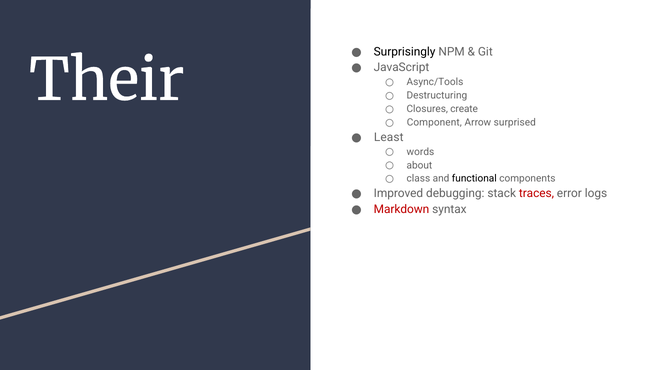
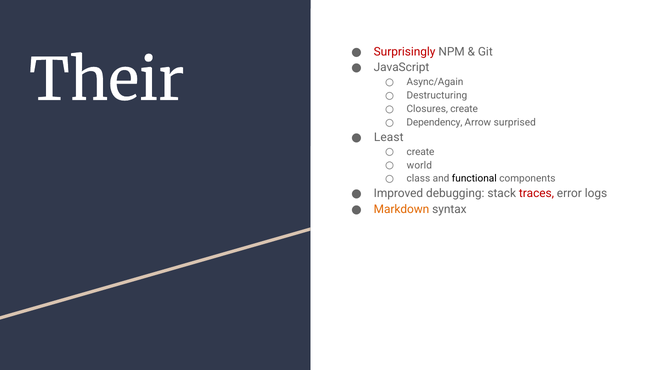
Surprisingly colour: black -> red
Async/Tools: Async/Tools -> Async/Again
Component: Component -> Dependency
words at (420, 152): words -> create
about: about -> world
Markdown colour: red -> orange
